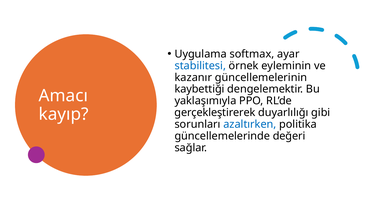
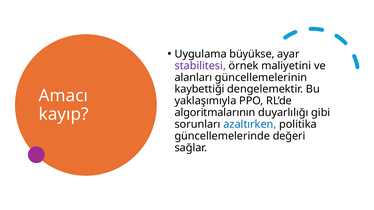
softmax: softmax -> büyükse
stabilitesi colour: blue -> purple
eyleminin: eyleminin -> maliyetini
kazanır: kazanır -> alanları
gerçekleştirerek: gerçekleştirerek -> algoritmalarının
